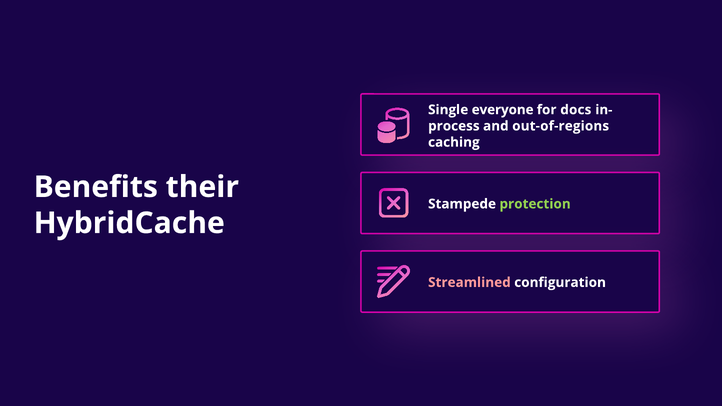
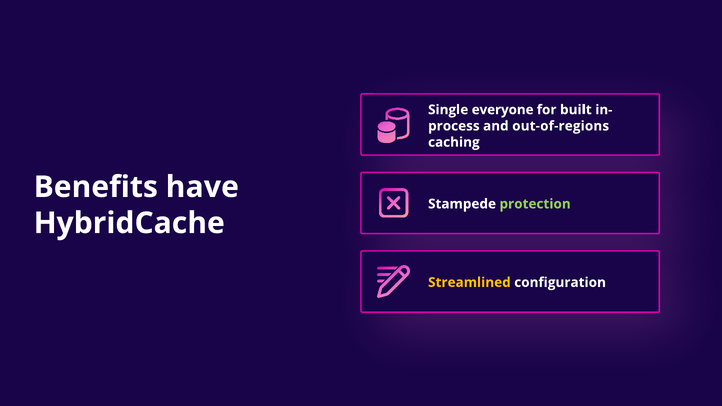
docs: docs -> built
their: their -> have
Streamlined colour: pink -> yellow
